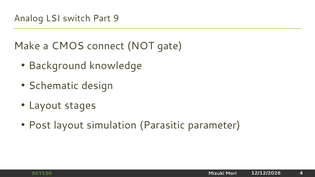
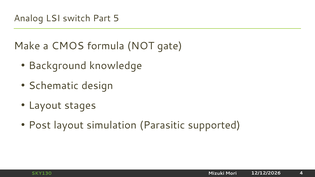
9: 9 -> 5
connect: connect -> formula
parameter: parameter -> supported
